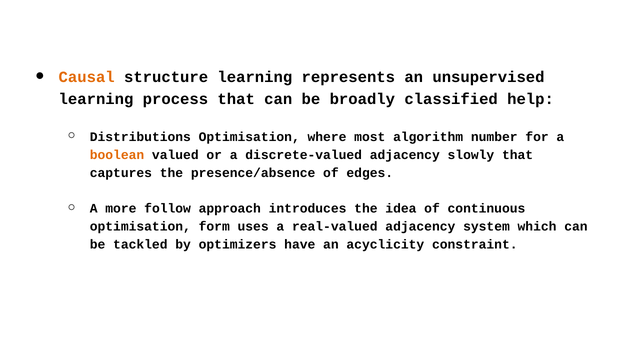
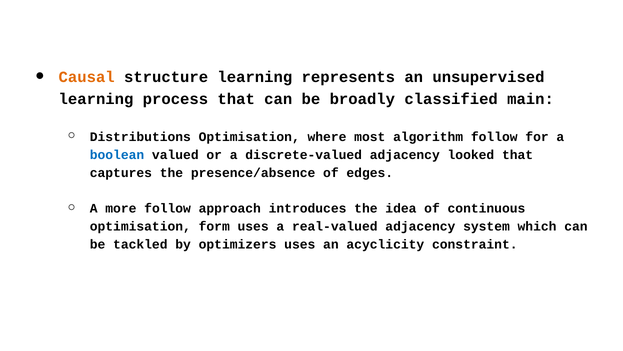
help: help -> main
algorithm number: number -> follow
boolean colour: orange -> blue
slowly: slowly -> looked
optimizers have: have -> uses
